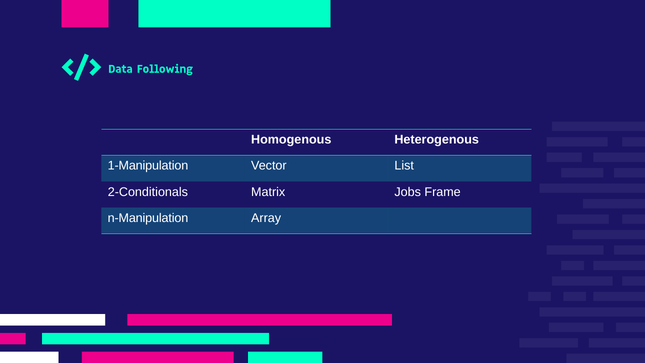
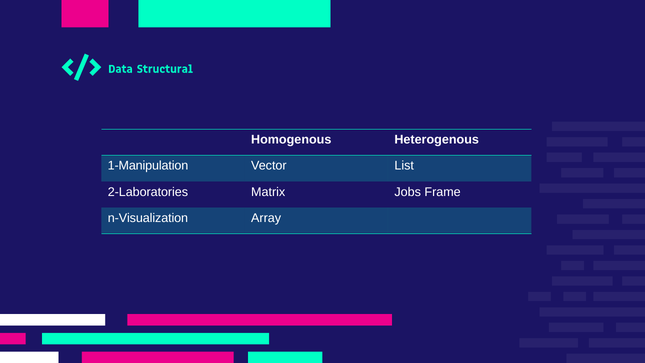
Following: Following -> Structural
2-Conditionals: 2-Conditionals -> 2-Laboratories
n-Manipulation: n-Manipulation -> n-Visualization
